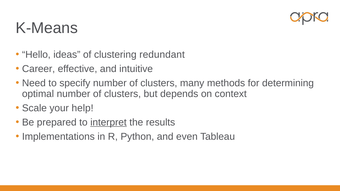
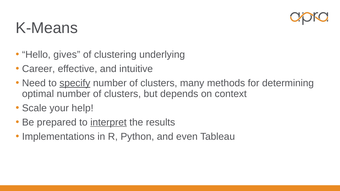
ideas: ideas -> gives
redundant: redundant -> underlying
specify underline: none -> present
